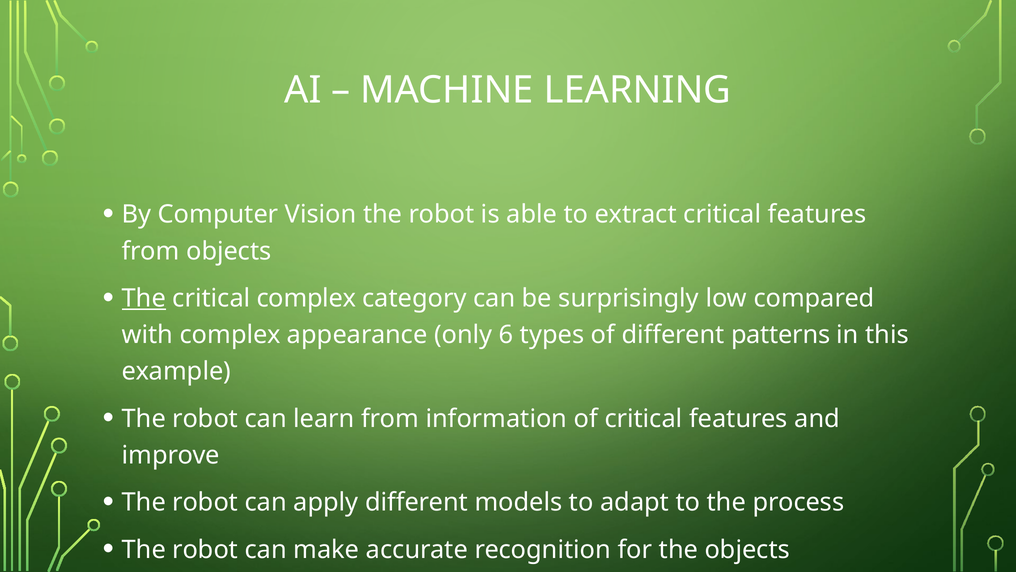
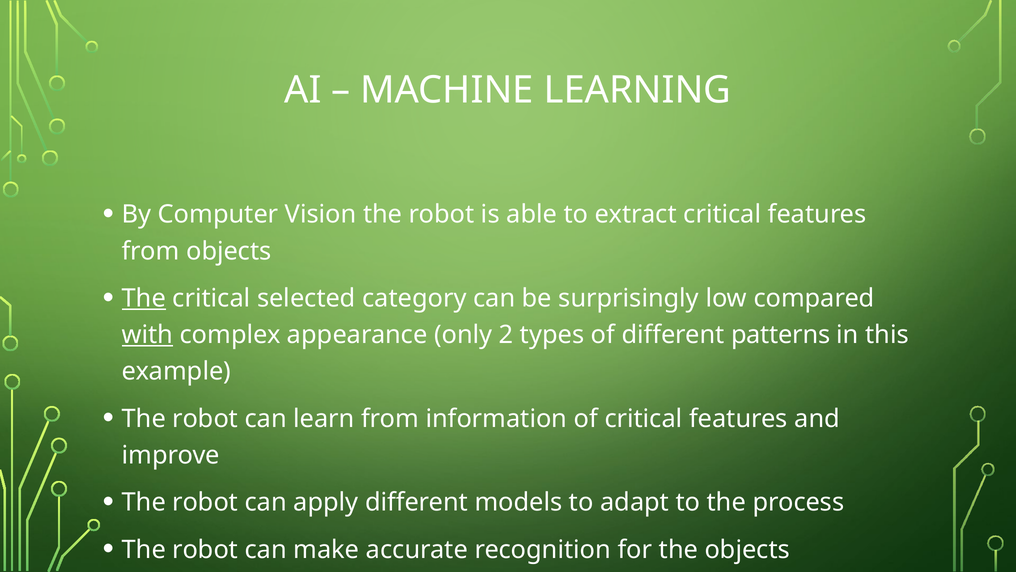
critical complex: complex -> selected
with underline: none -> present
6: 6 -> 2
